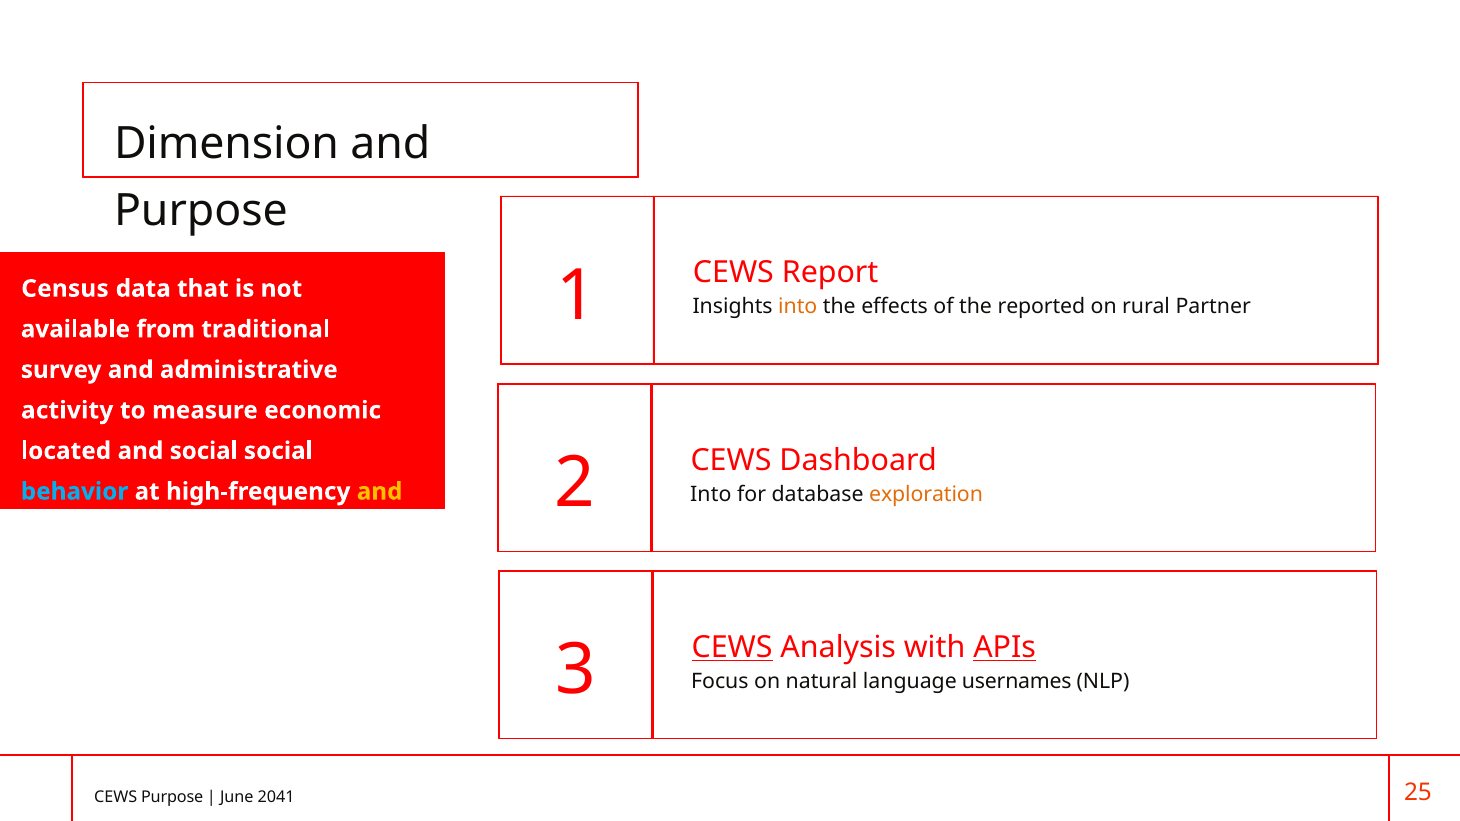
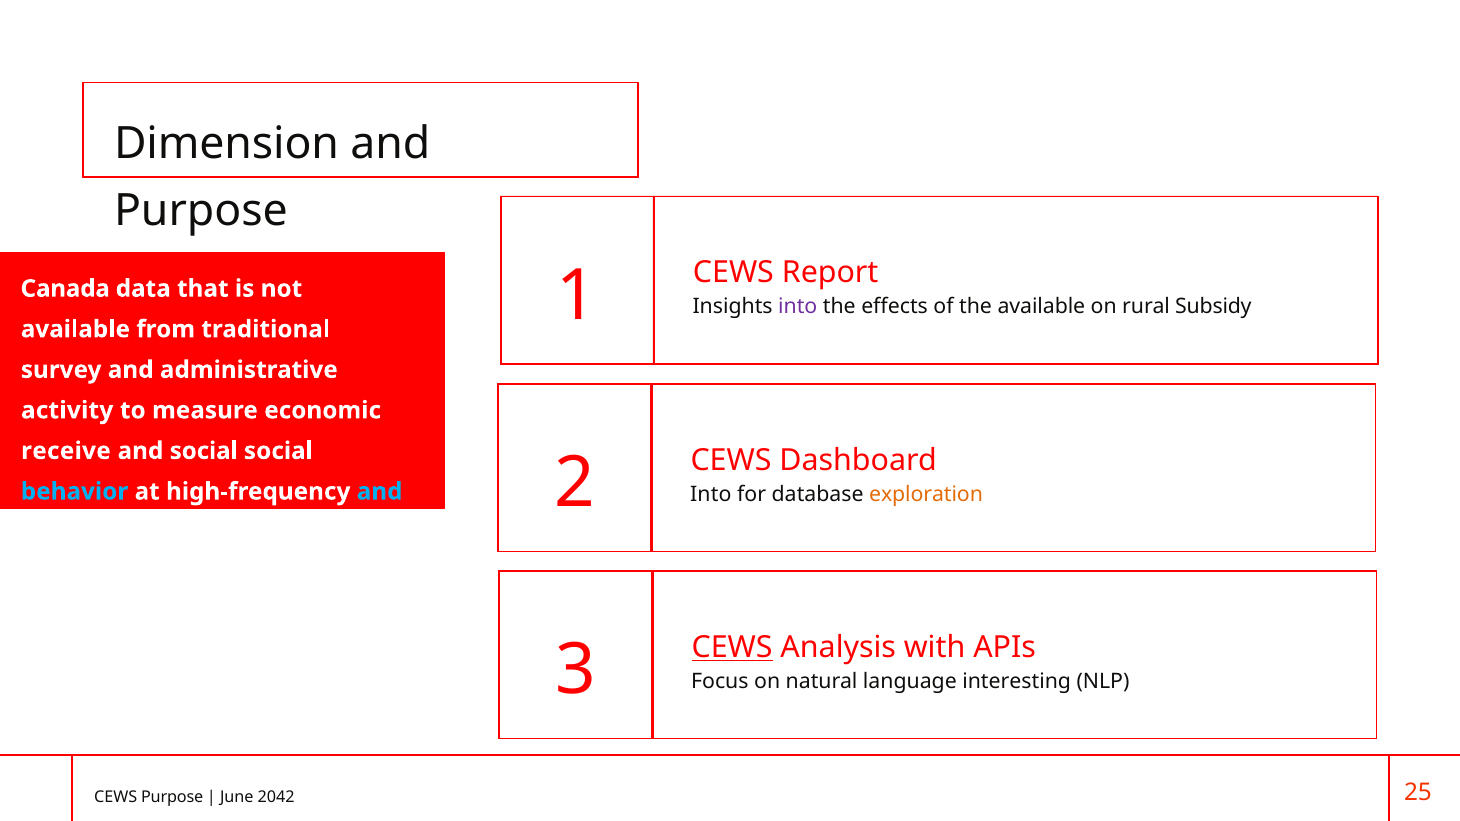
Census: Census -> Canada
into at (798, 307) colour: orange -> purple
the reported: reported -> available
Partner: Partner -> Subsidy
located: located -> receive
and at (380, 492) colour: yellow -> light blue
APIs underline: present -> none
usernames: usernames -> interesting
2041: 2041 -> 2042
